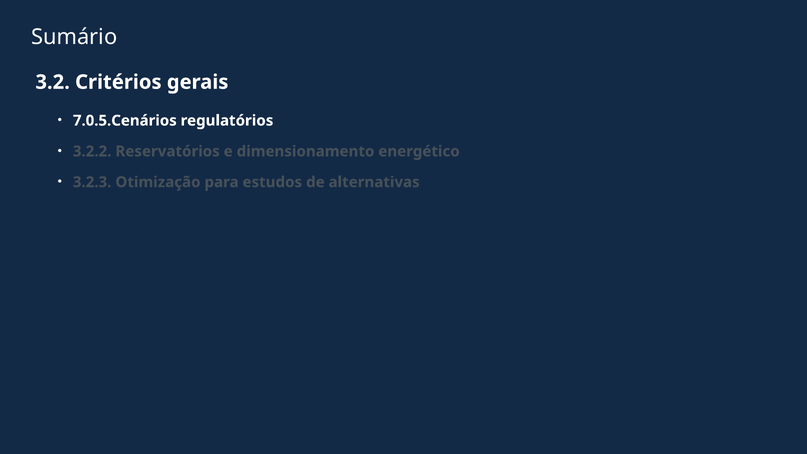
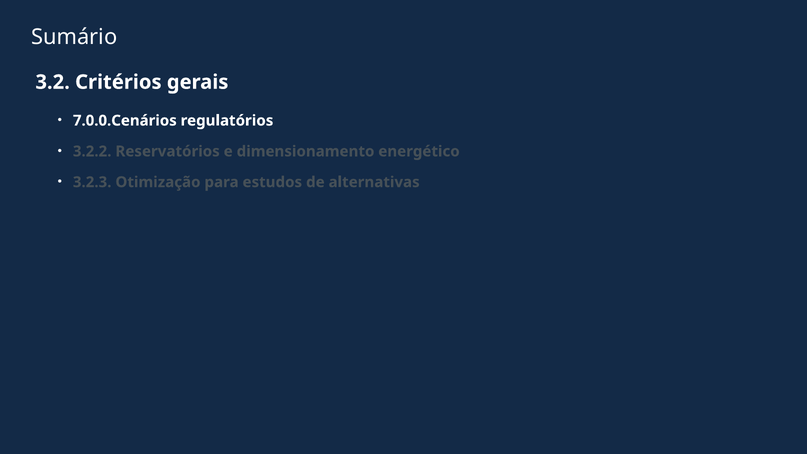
7.0.5.Cenários: 7.0.5.Cenários -> 7.0.0.Cenários
